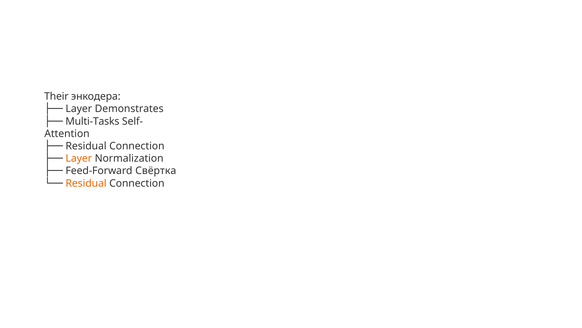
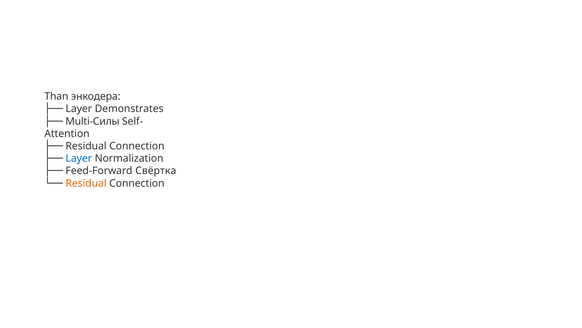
Their: Their -> Than
Multi-Tasks: Multi-Tasks -> Multi-Силы
Layer at (79, 158) colour: orange -> blue
